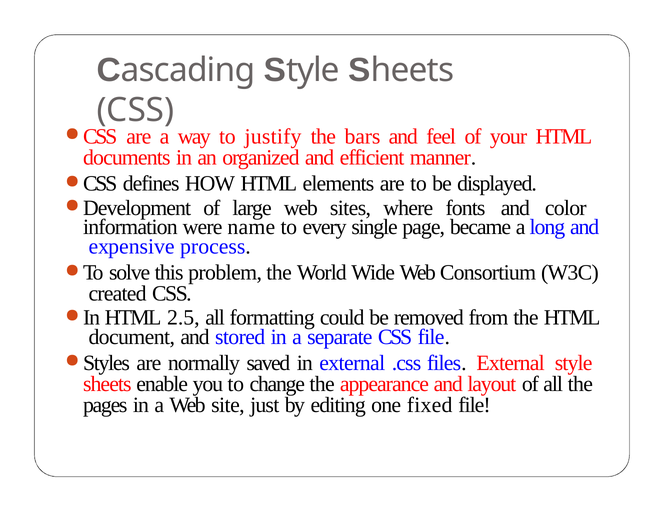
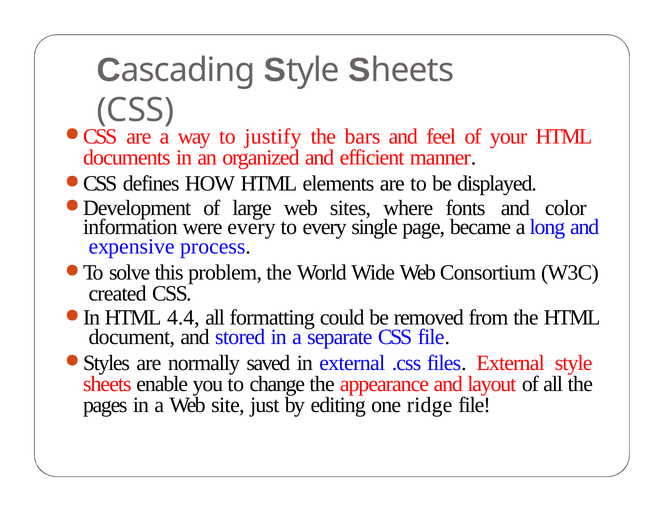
were name: name -> every
2.5: 2.5 -> 4.4
fixed: fixed -> ridge
